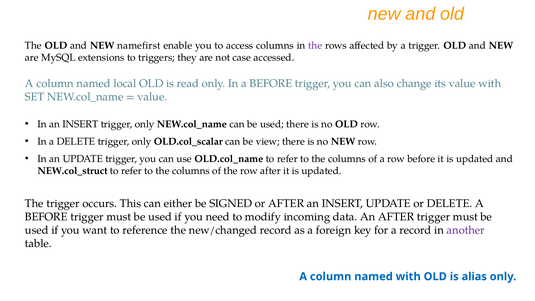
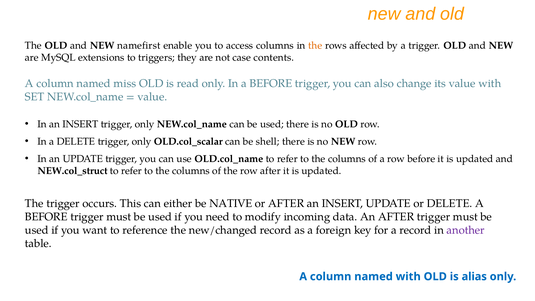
the at (315, 45) colour: purple -> orange
accessed: accessed -> contents
local: local -> miss
view: view -> shell
SIGNED: SIGNED -> NATIVE
